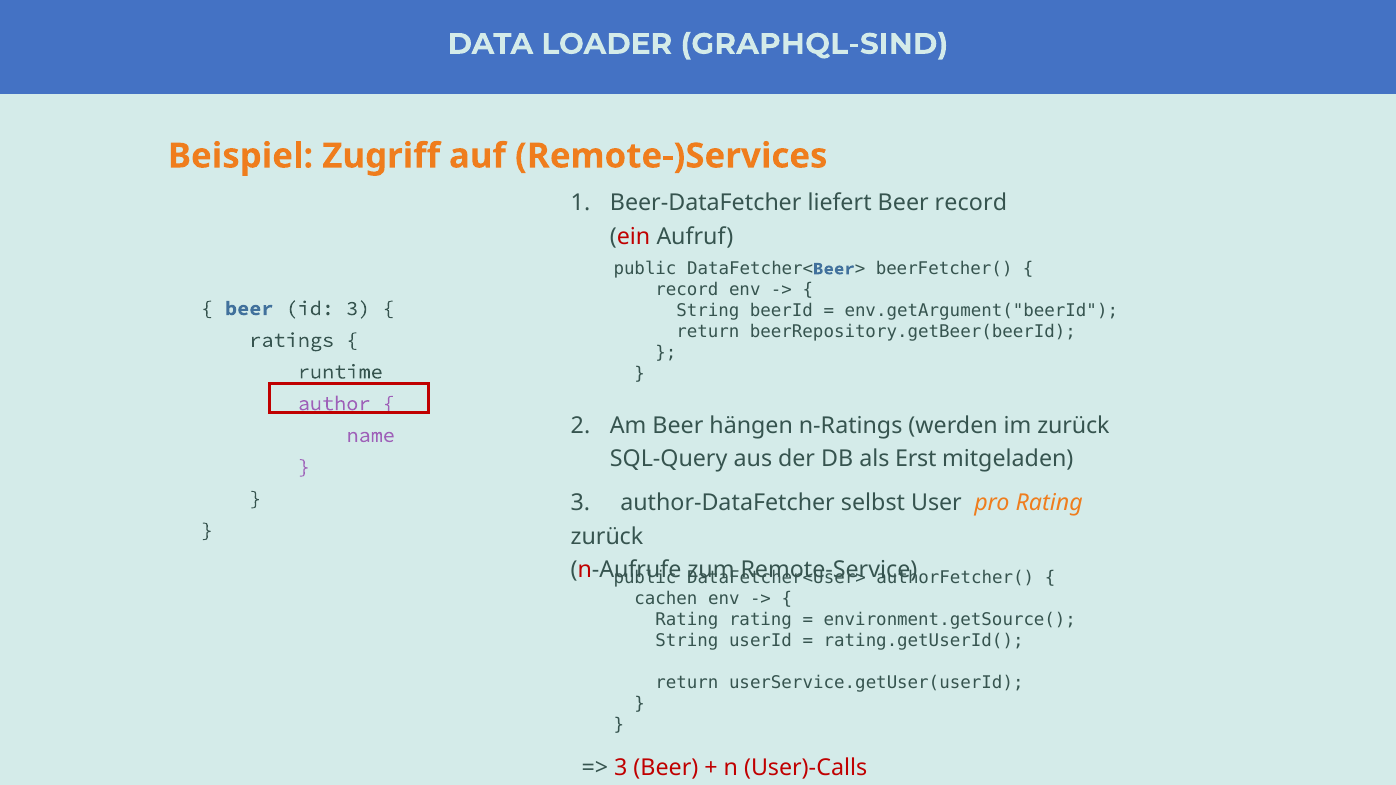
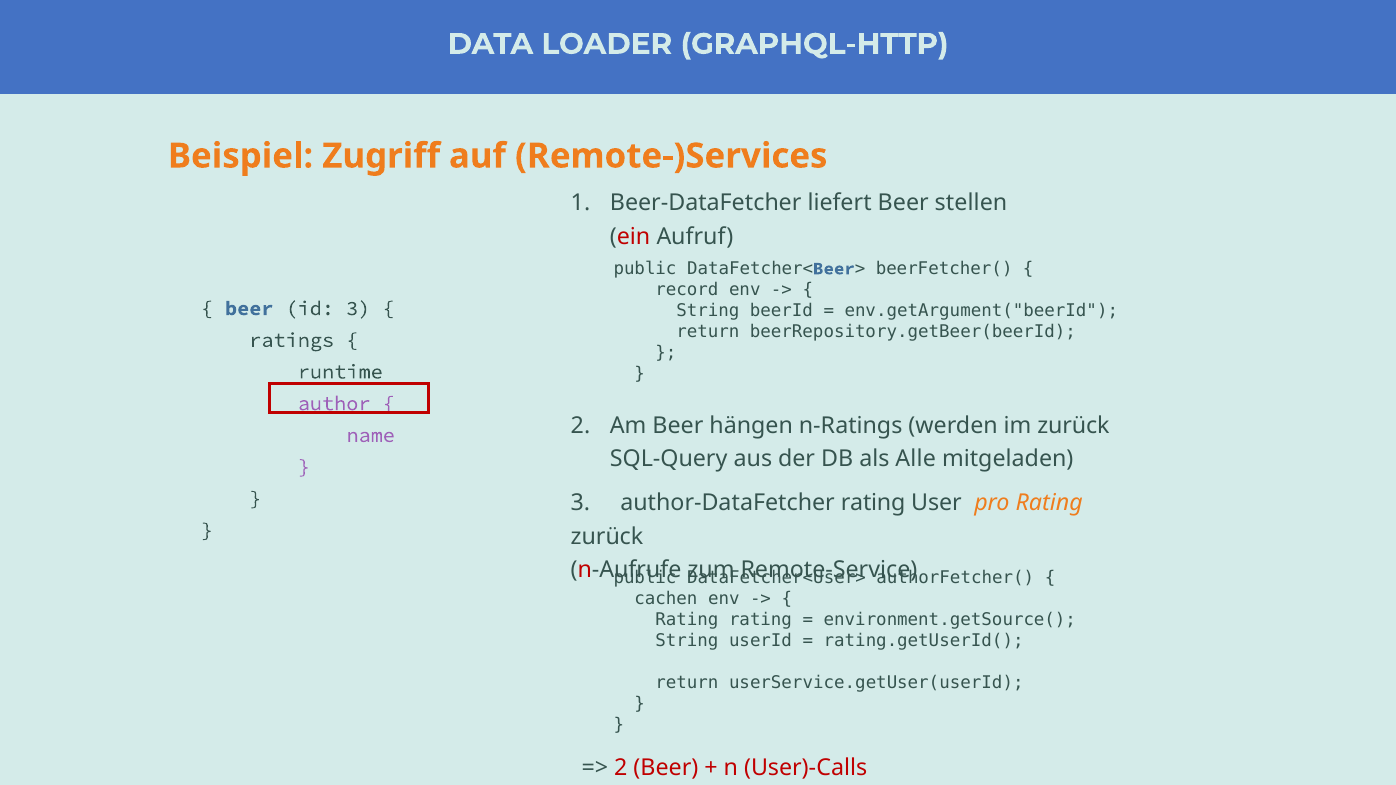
GRAPHQL-SIND: GRAPHQL-SIND -> GRAPHQL-HTTP
Beer record: record -> stellen
Erst: Erst -> Alle
author-DataFetcher selbst: selbst -> rating
3 at (621, 768): 3 -> 2
